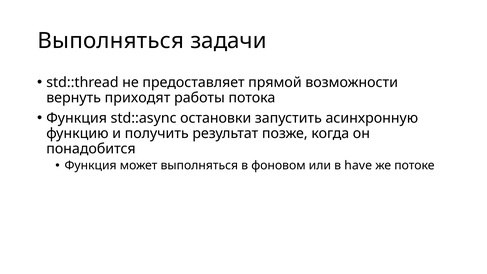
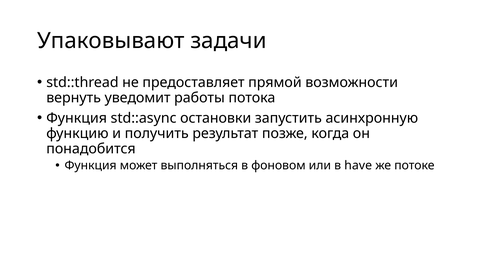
Выполняться at (111, 41): Выполняться -> Упаковывают
приходят: приходят -> уведомит
